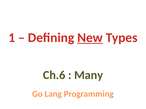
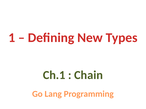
New underline: present -> none
Ch.6: Ch.6 -> Ch.1
Many: Many -> Chain
